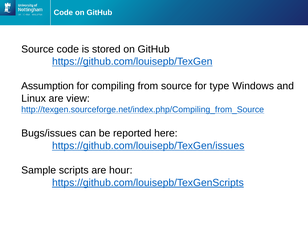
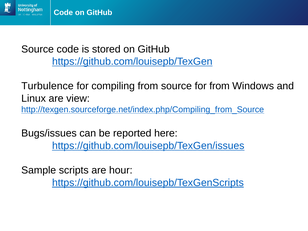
Assumption: Assumption -> Turbulence
for type: type -> from
